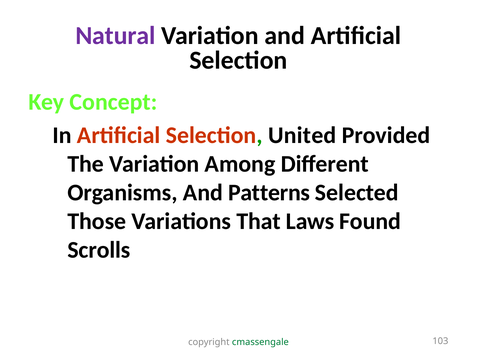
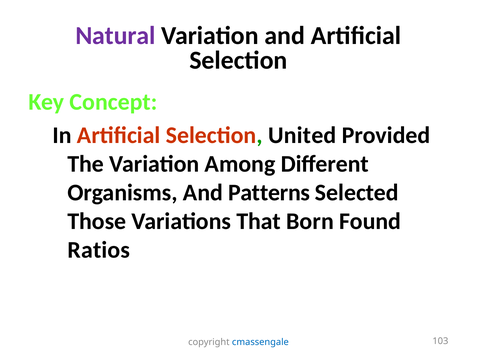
Laws: Laws -> Born
Scrolls: Scrolls -> Ratios
cmassengale colour: green -> blue
